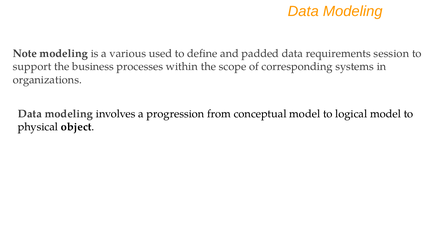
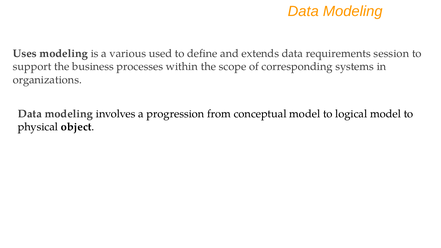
Note: Note -> Uses
padded: padded -> extends
